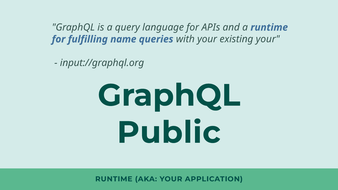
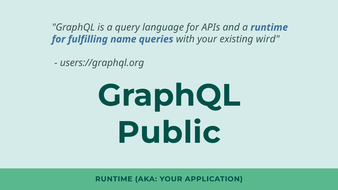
existing your: your -> wird
input://graphql.org: input://graphql.org -> users://graphql.org
